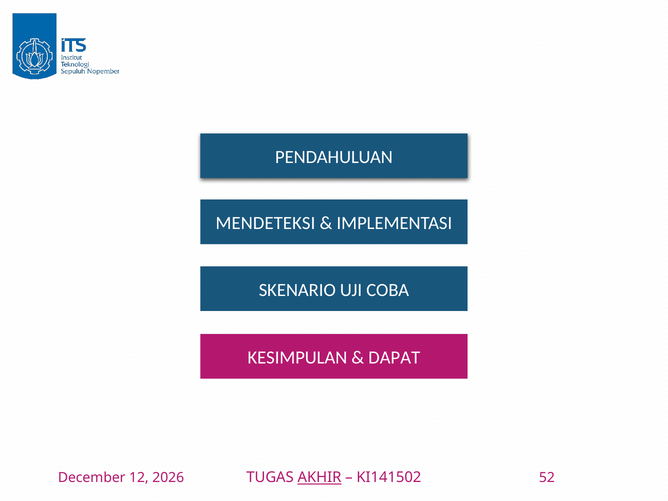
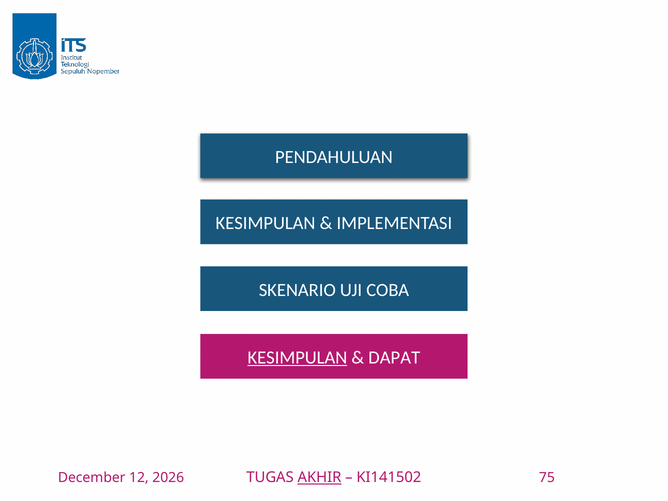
MENDETEKSI at (265, 223): MENDETEKSI -> KESIMPULAN
KESIMPULAN at (297, 358) underline: none -> present
52: 52 -> 75
